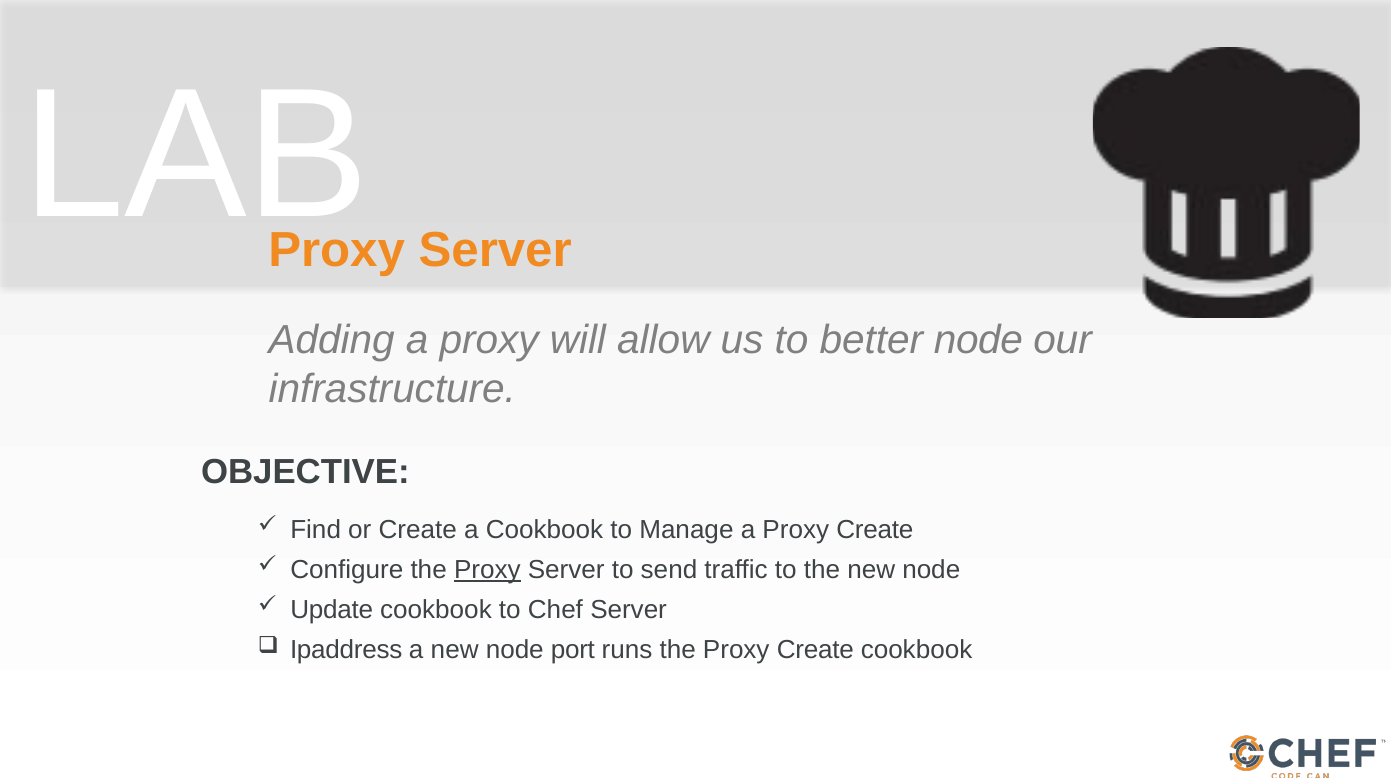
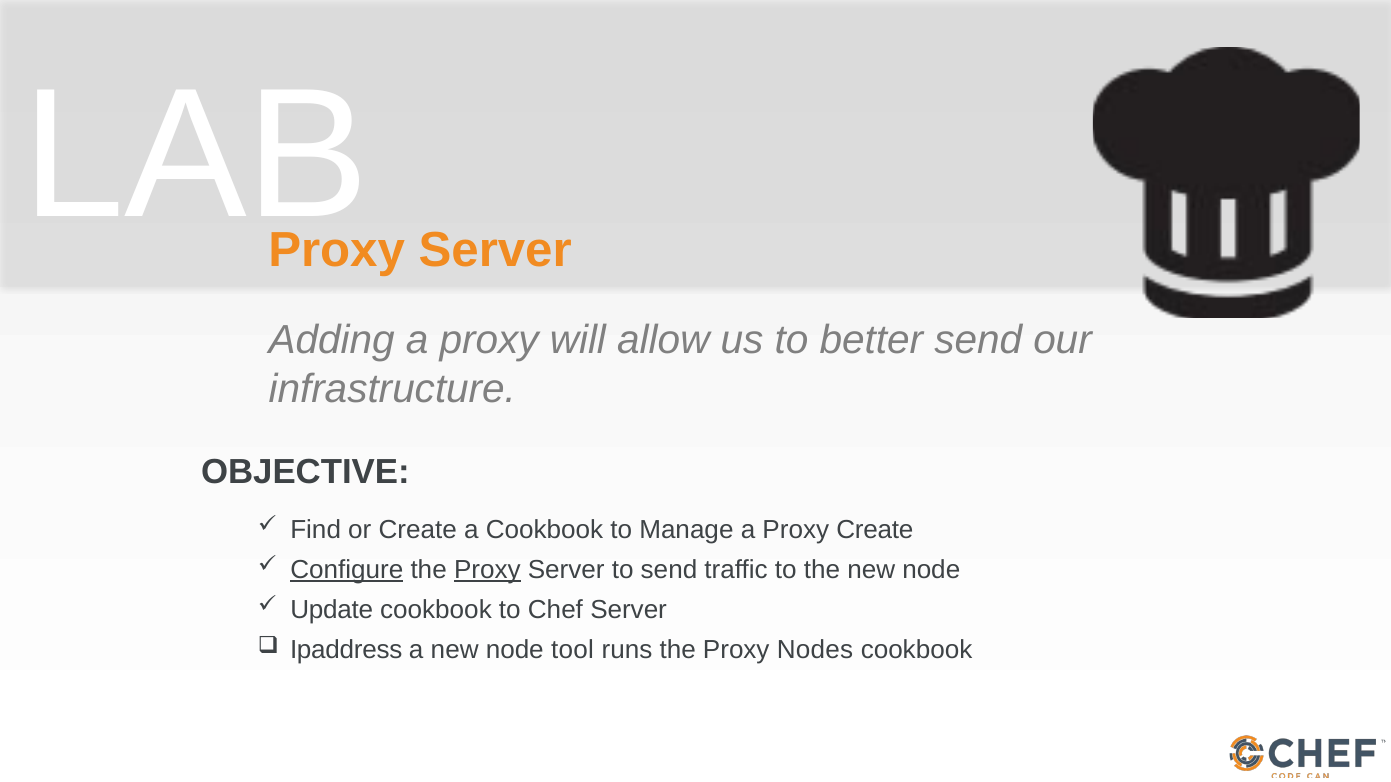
better node: node -> send
Configure underline: none -> present
port: port -> tool
the Proxy Create: Create -> Nodes
